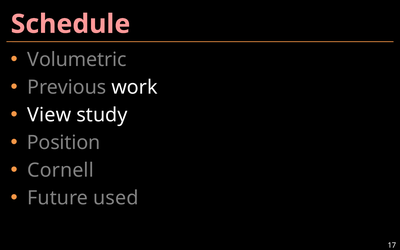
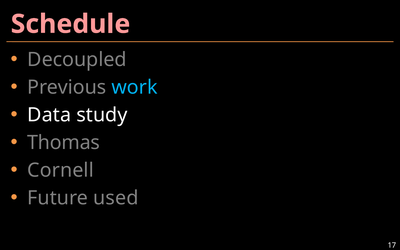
Volumetric: Volumetric -> Decoupled
work colour: white -> light blue
View: View -> Data
Position: Position -> Thomas
